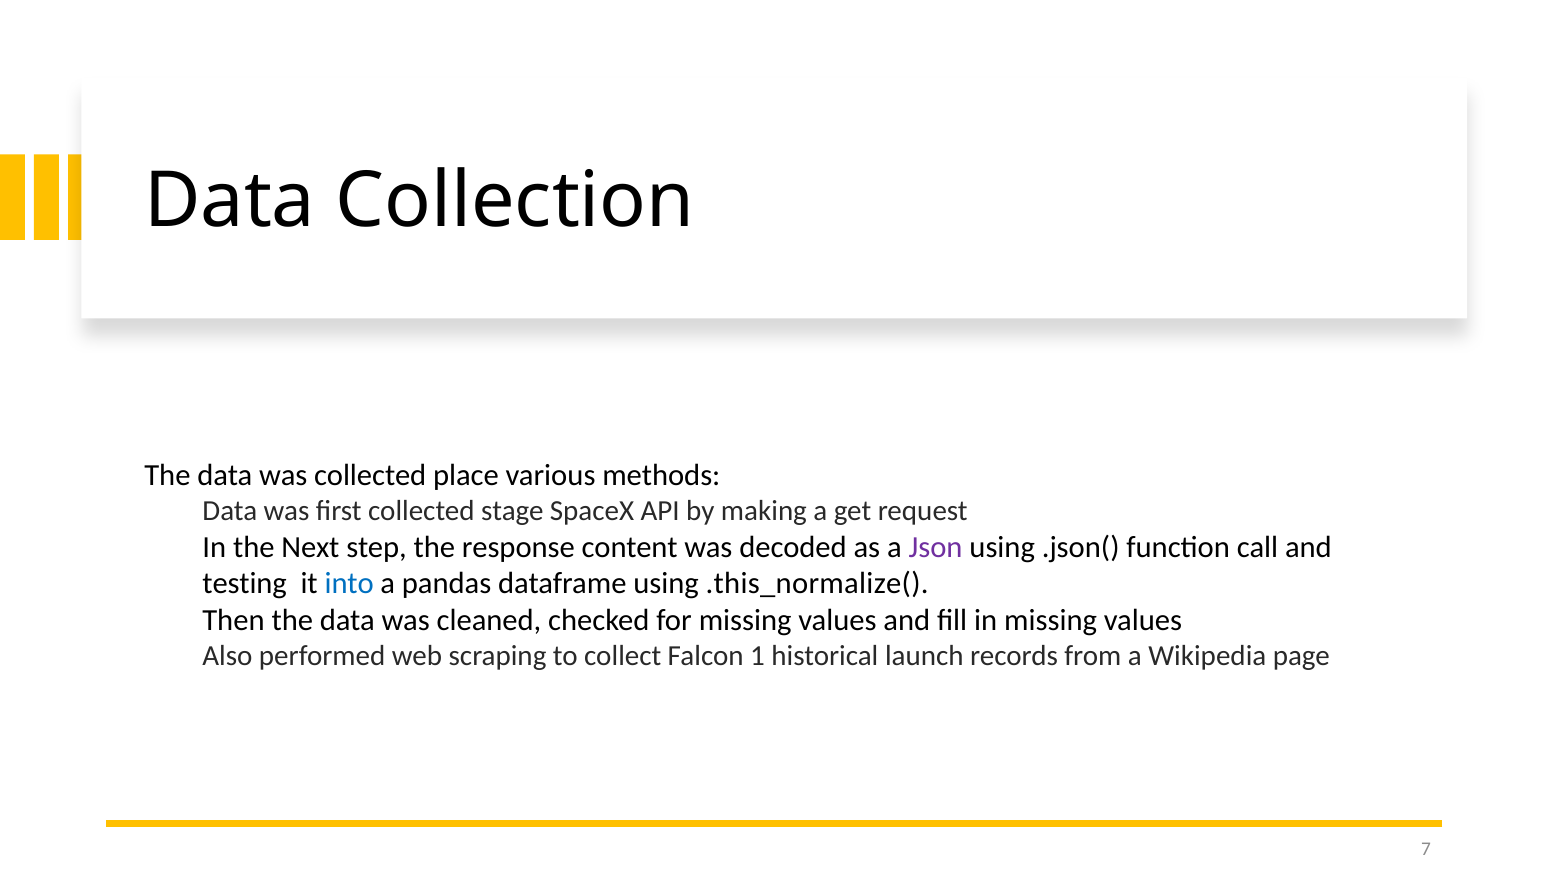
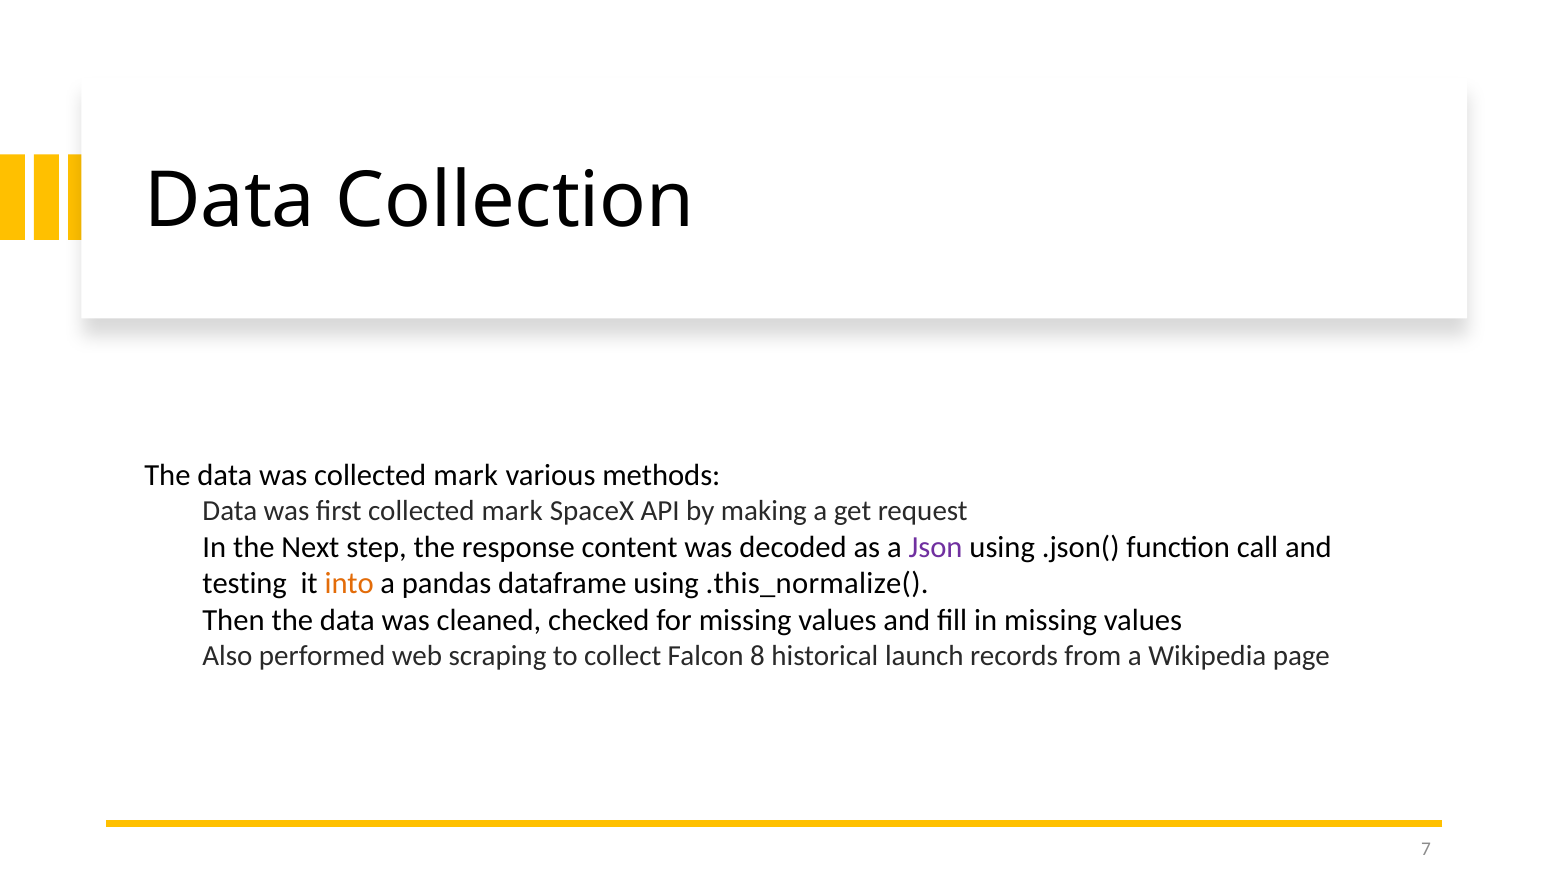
was collected place: place -> mark
first collected stage: stage -> mark
into colour: blue -> orange
1: 1 -> 8
